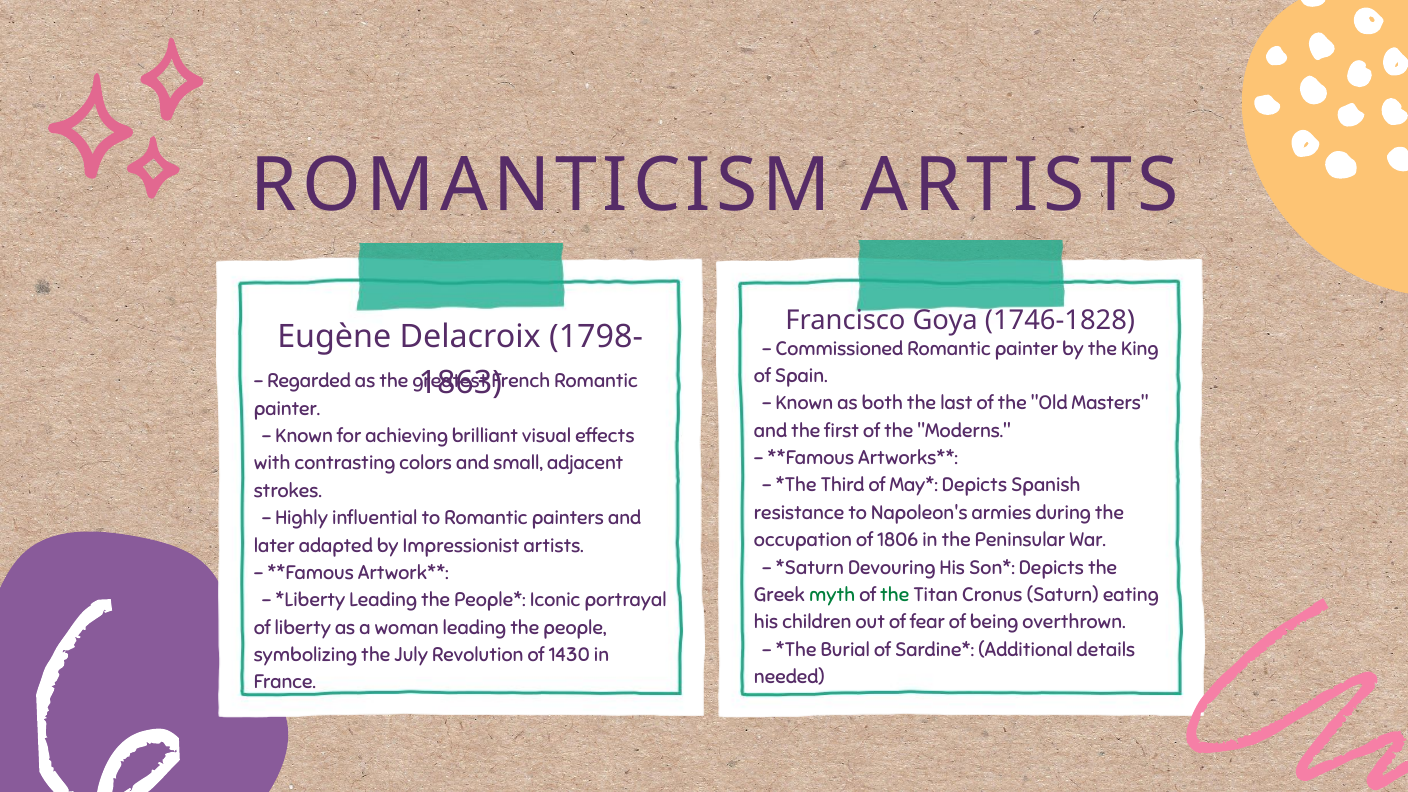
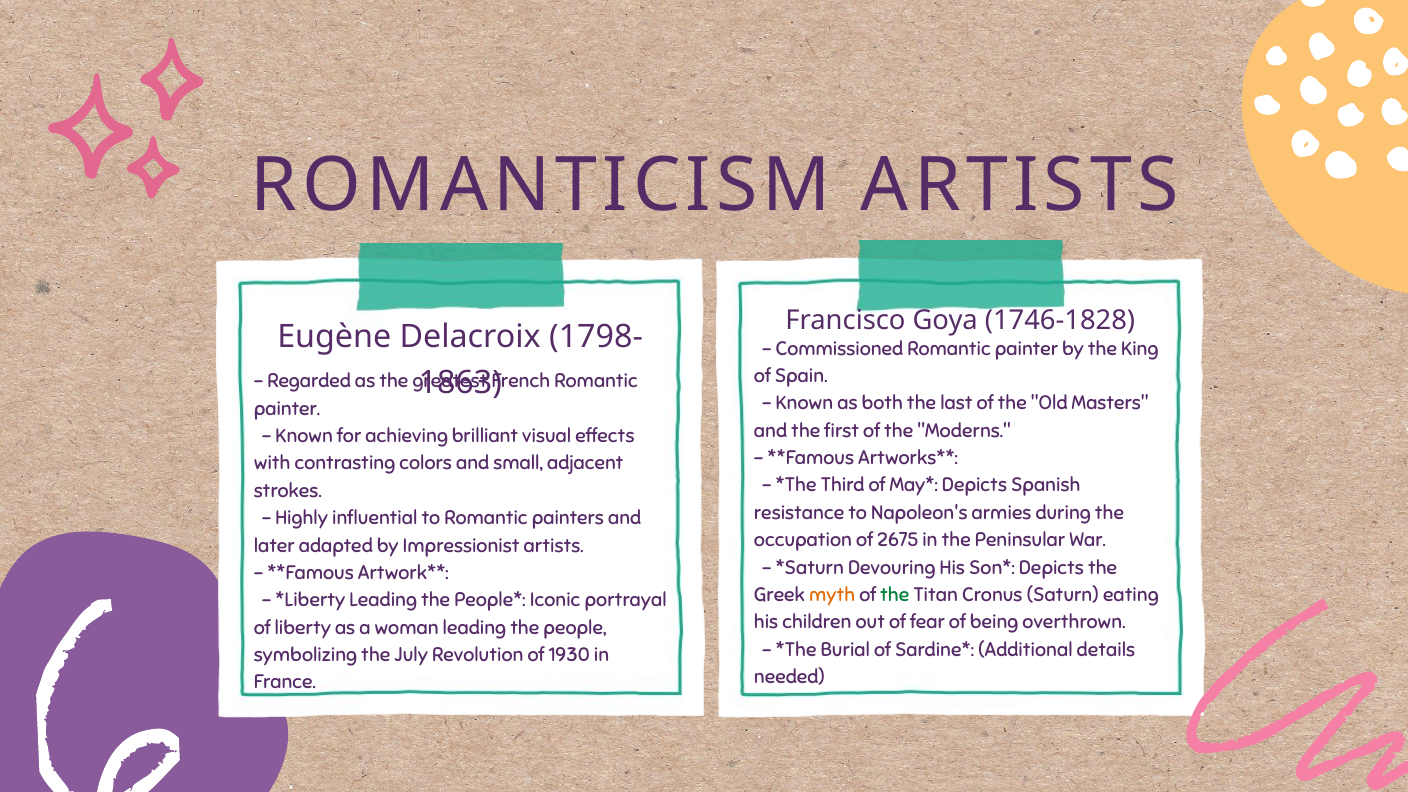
1806: 1806 -> 2675
myth colour: green -> orange
1430: 1430 -> 1930
